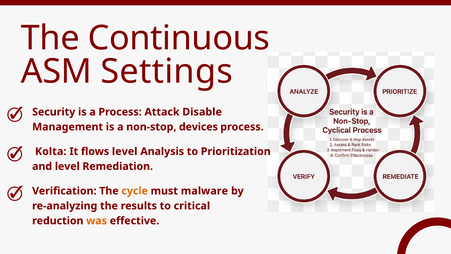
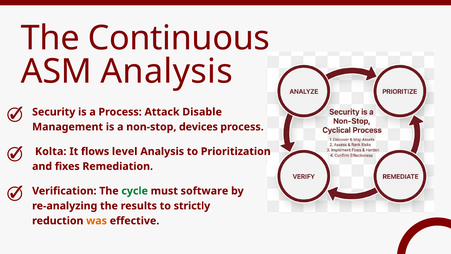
ASM Settings: Settings -> Analysis
and level: level -> fixes
cycle colour: orange -> green
malware: malware -> software
critical: critical -> strictly
